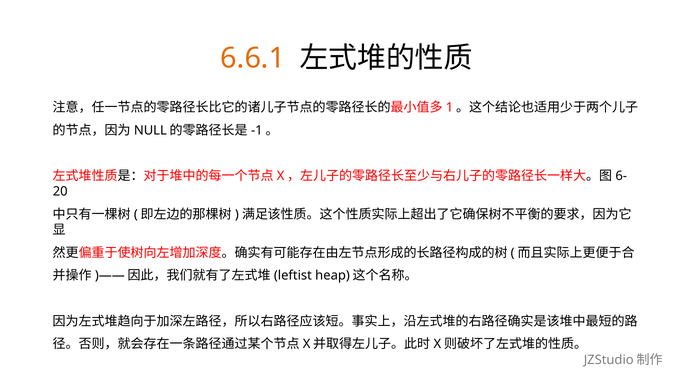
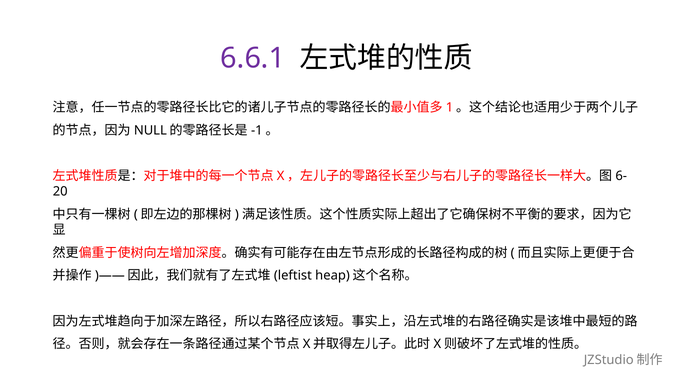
6.6.1 colour: orange -> purple
